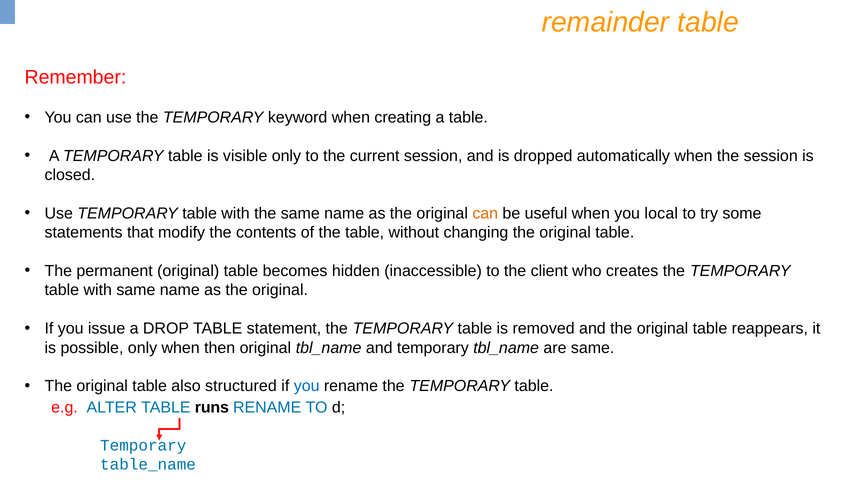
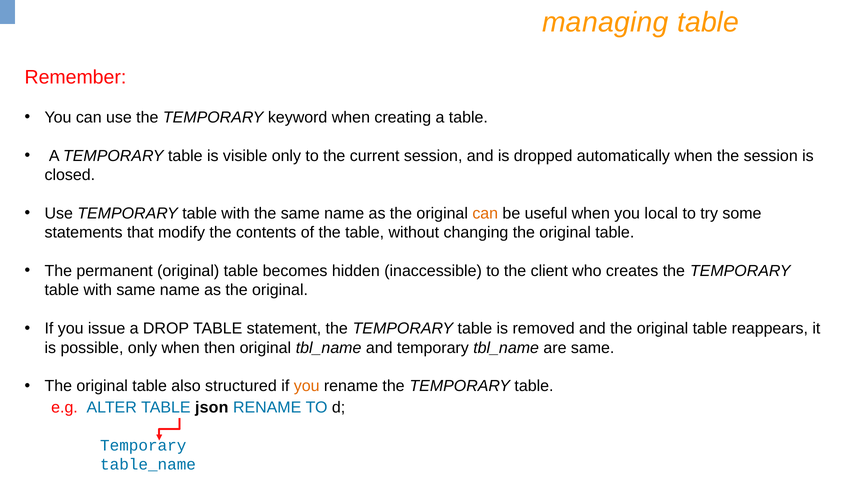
remainder: remainder -> managing
you at (307, 386) colour: blue -> orange
runs: runs -> json
